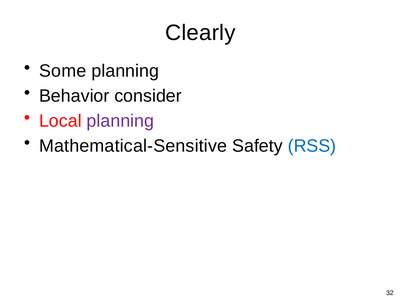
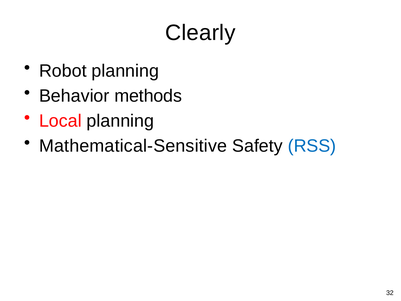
Some: Some -> Robot
consider: consider -> methods
planning at (120, 121) colour: purple -> black
